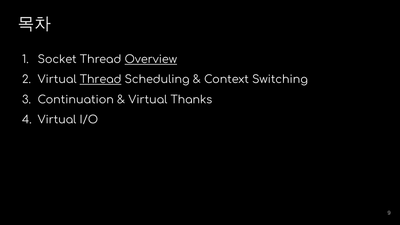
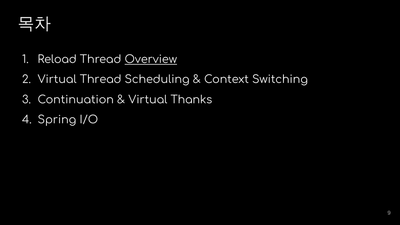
Socket: Socket -> Reload
Thread at (101, 80) underline: present -> none
Virtual at (57, 120): Virtual -> Spring
